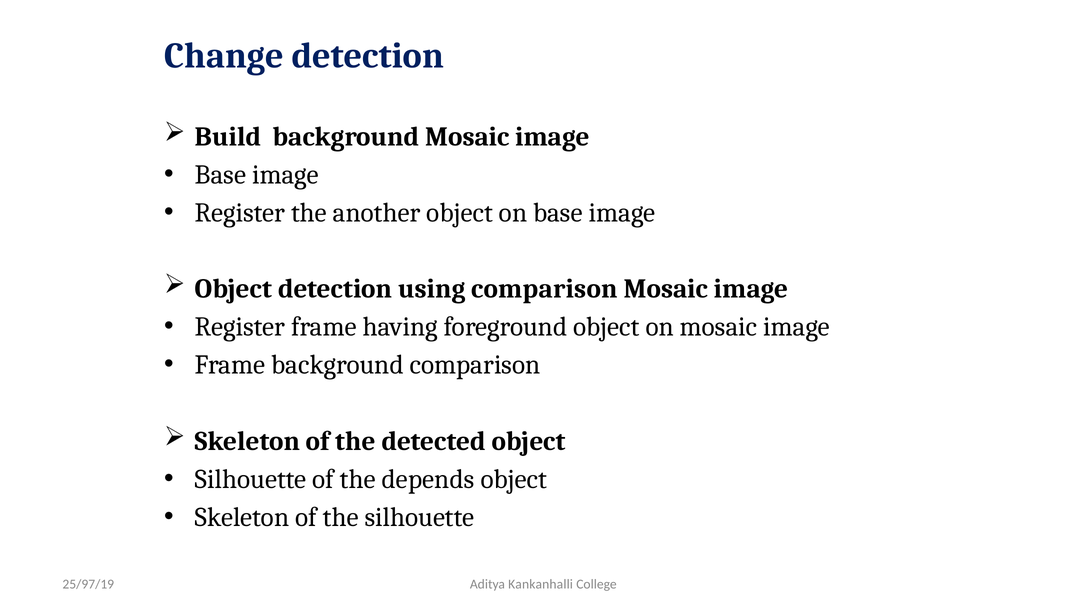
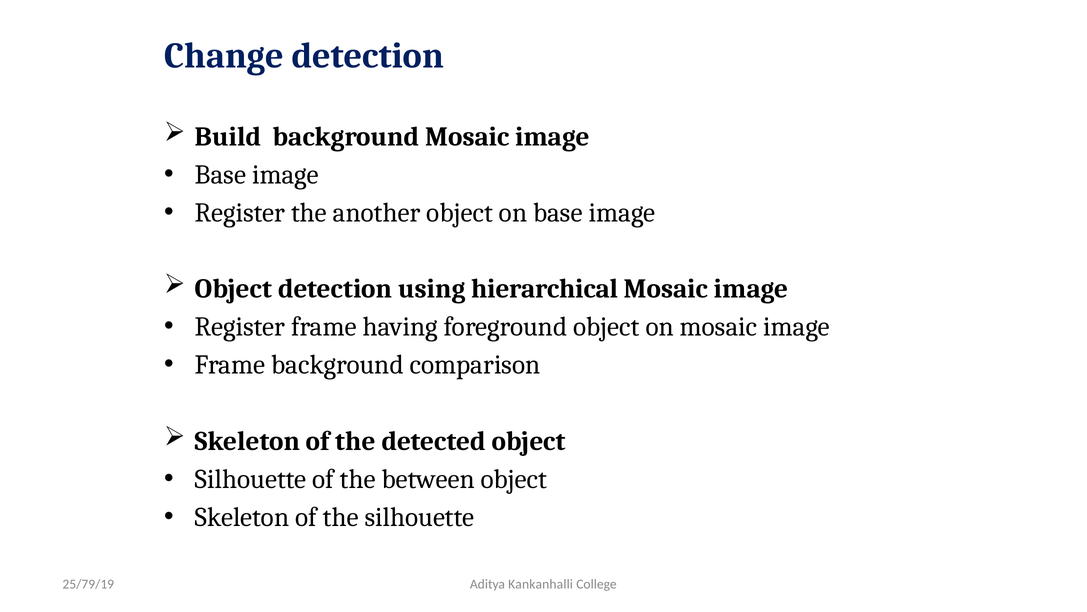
using comparison: comparison -> hierarchical
depends: depends -> between
25/97/19: 25/97/19 -> 25/79/19
